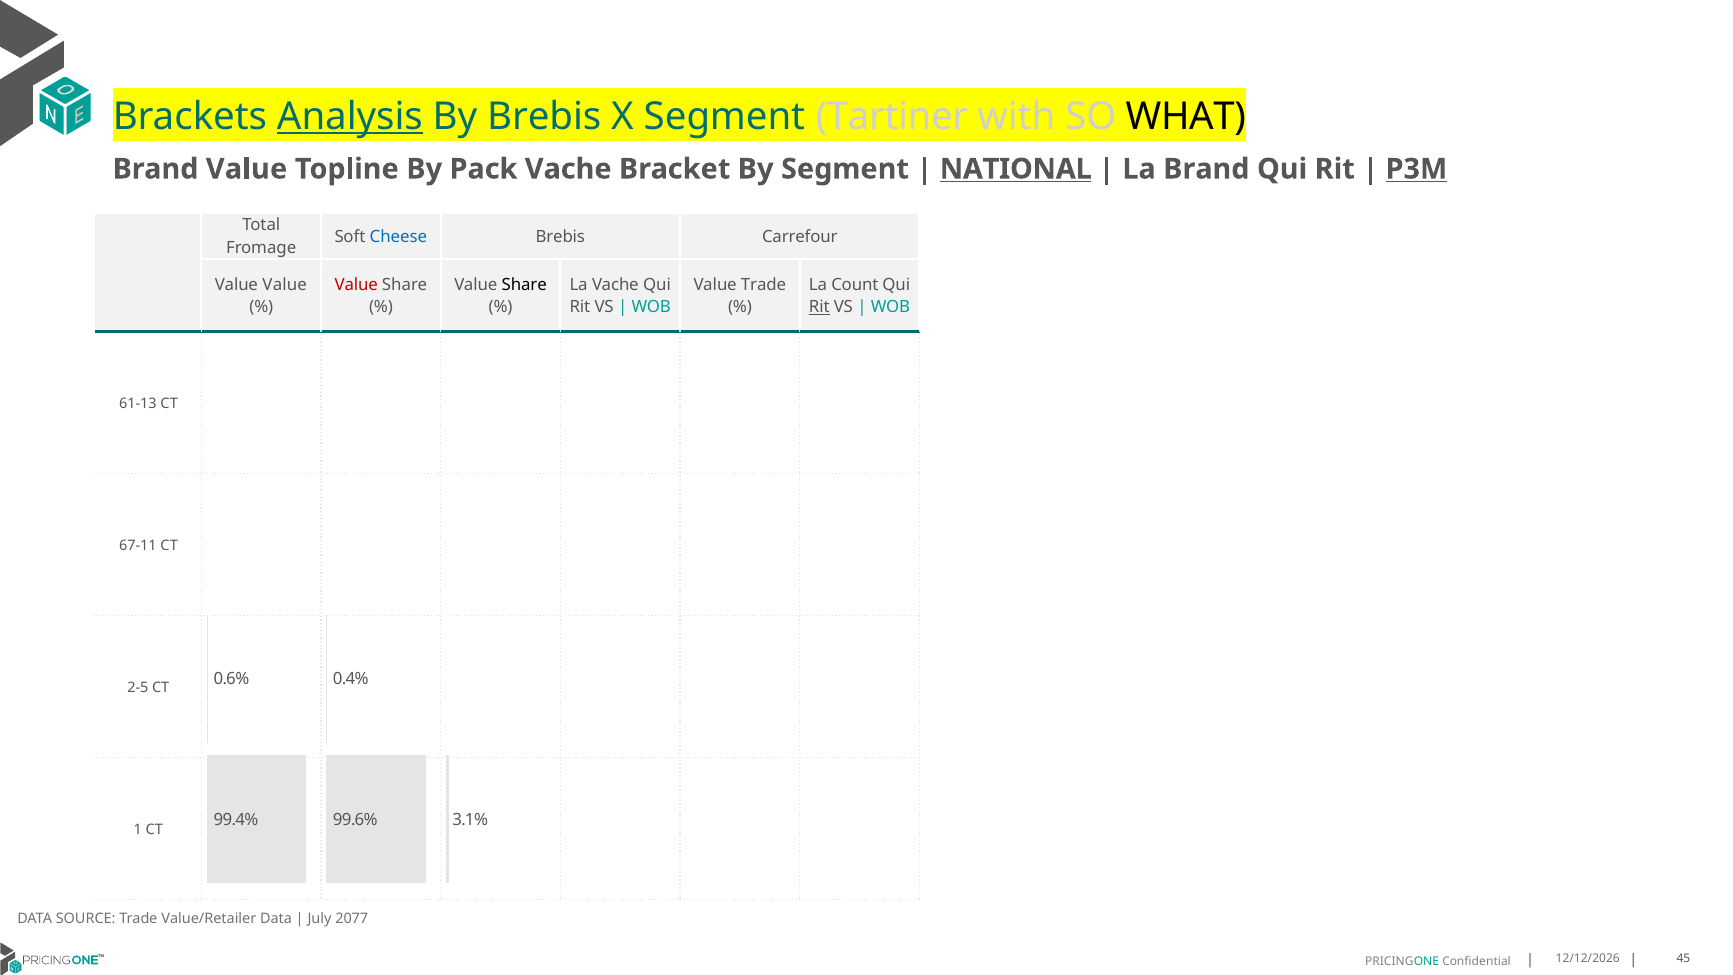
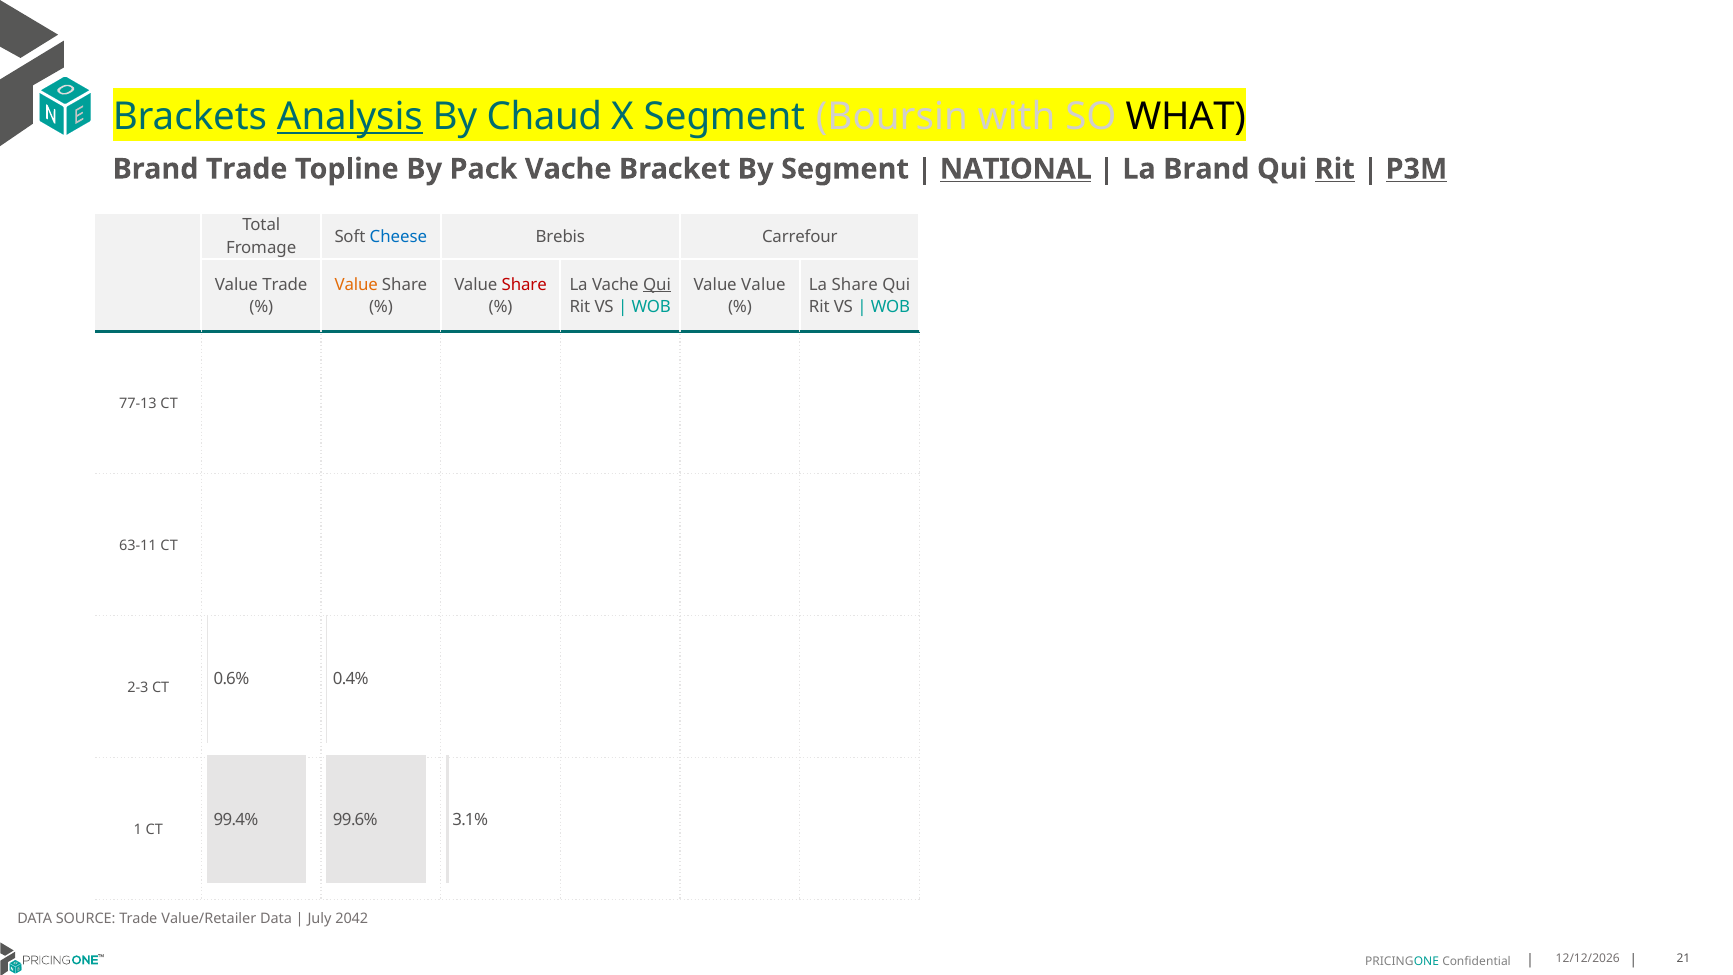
By Brebis: Brebis -> Chaud
Tartiner: Tartiner -> Boursin
Brand Value: Value -> Trade
Rit at (1335, 169) underline: none -> present
Value Value: Value -> Trade
Value at (356, 285) colour: red -> orange
Share at (524, 285) colour: black -> red
Qui at (657, 285) underline: none -> present
Value Trade: Trade -> Value
La Count: Count -> Share
Rit at (819, 307) underline: present -> none
61-13: 61-13 -> 77-13
67-11: 67-11 -> 63-11
2-5: 2-5 -> 2-3
2077: 2077 -> 2042
45: 45 -> 21
